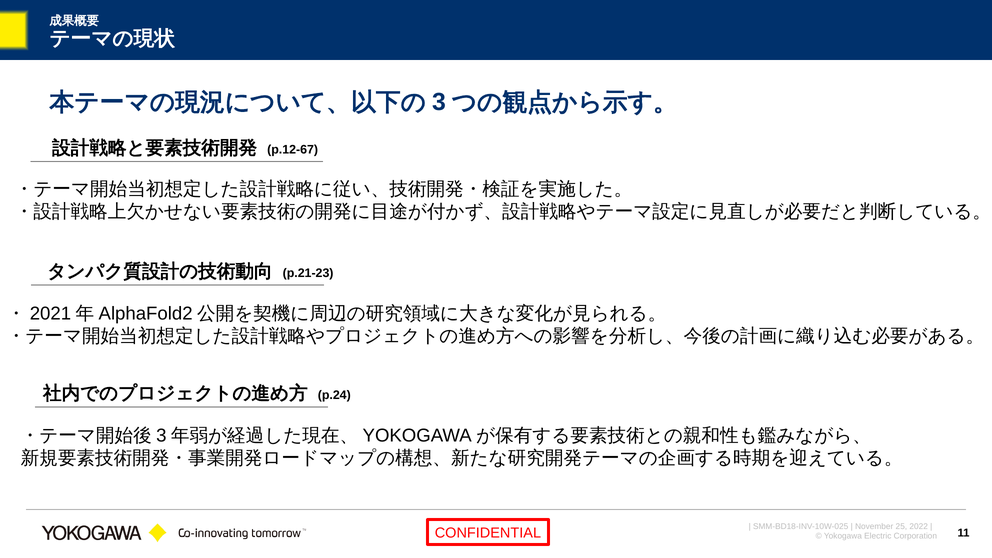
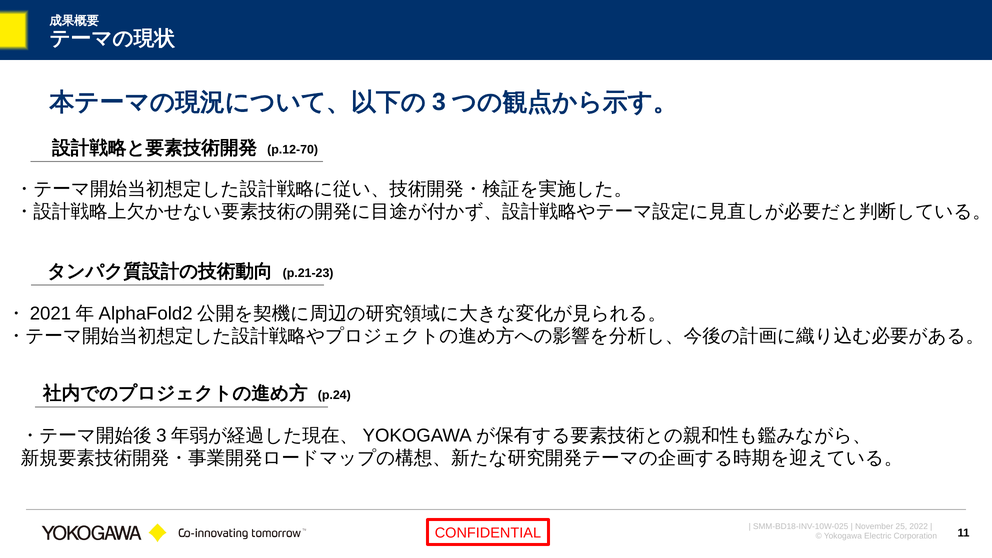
p.12-67: p.12-67 -> p.12-70
